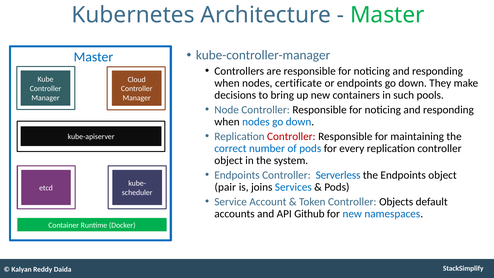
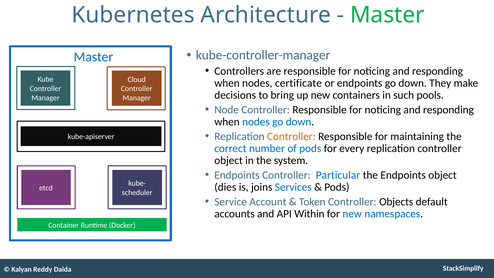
Controller at (291, 136) colour: red -> orange
Serverless: Serverless -> Particular
pair: pair -> dies
Github: Github -> Within
